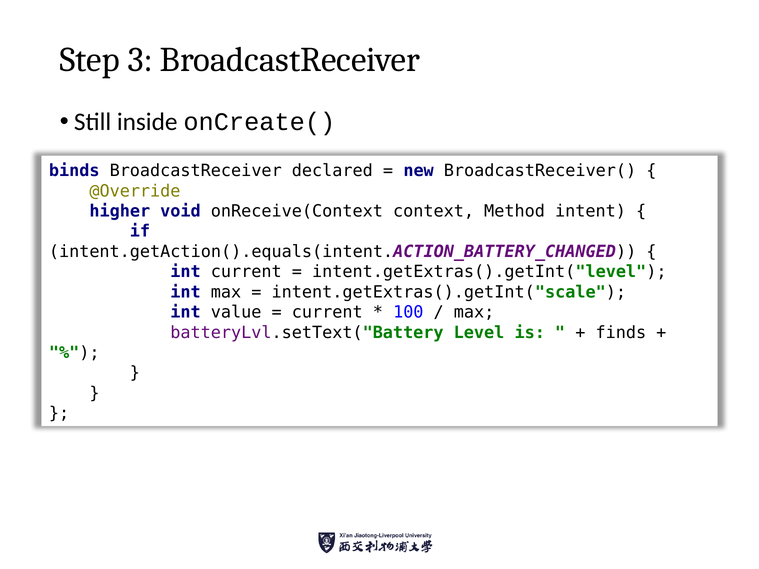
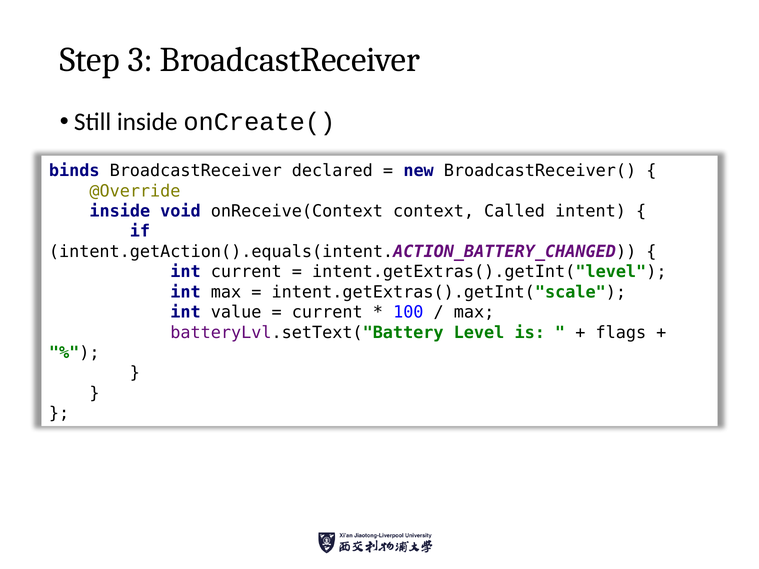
higher at (120, 211): higher -> inside
Method: Method -> Called
finds: finds -> flags
